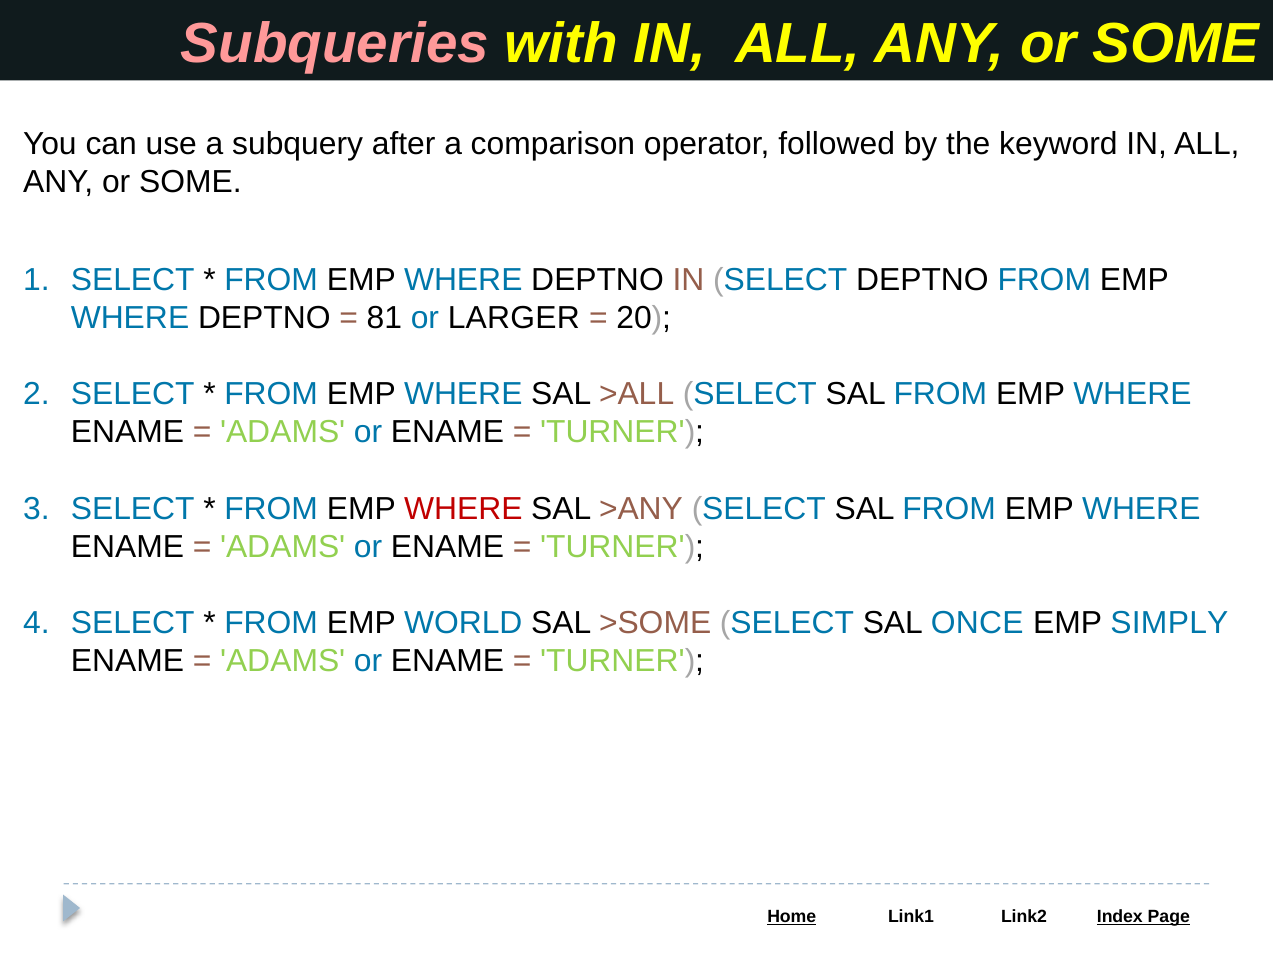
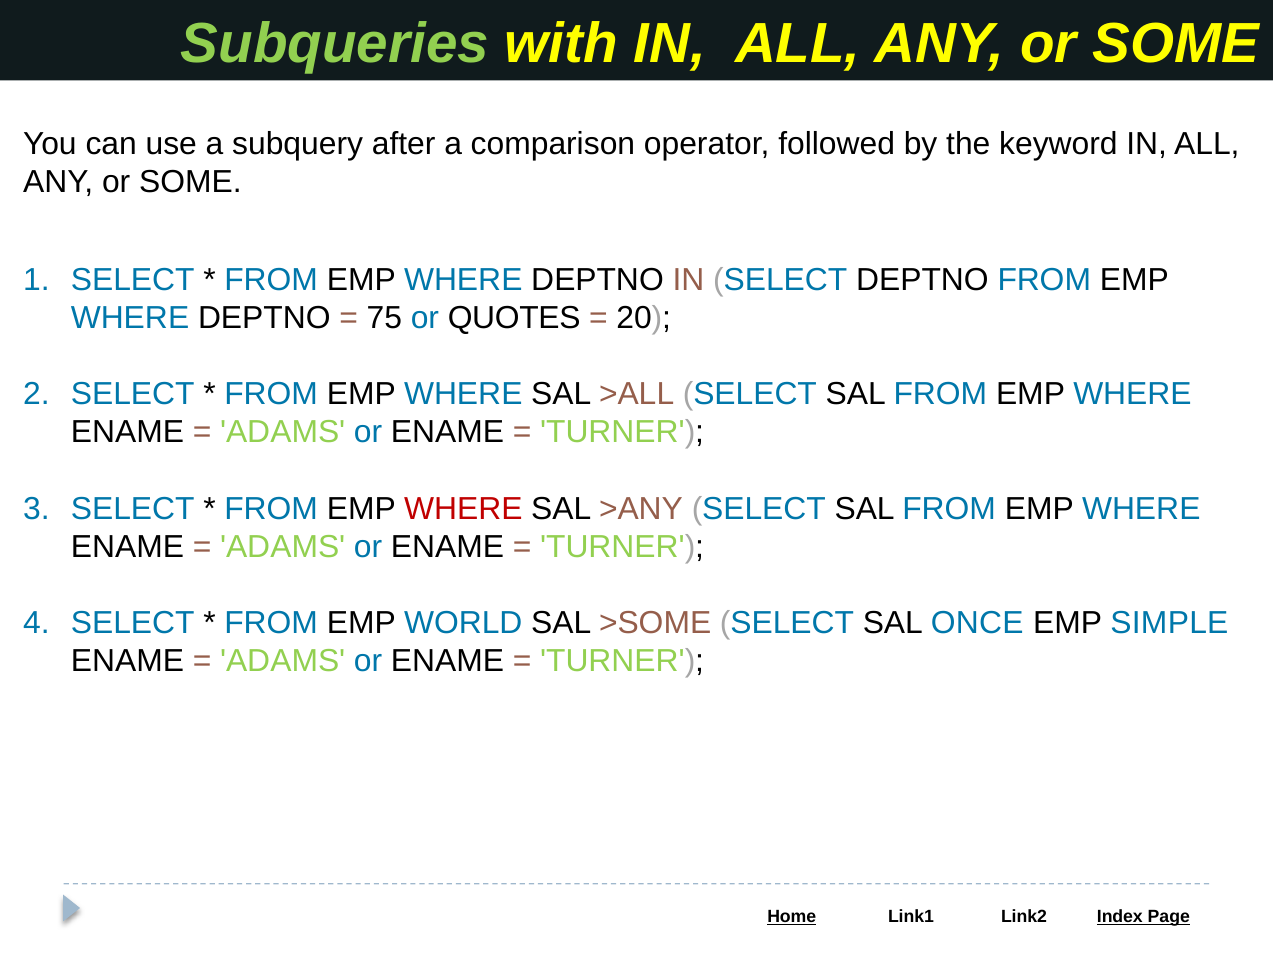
Subqueries colour: pink -> light green
81: 81 -> 75
LARGER: LARGER -> QUOTES
SIMPLY: SIMPLY -> SIMPLE
